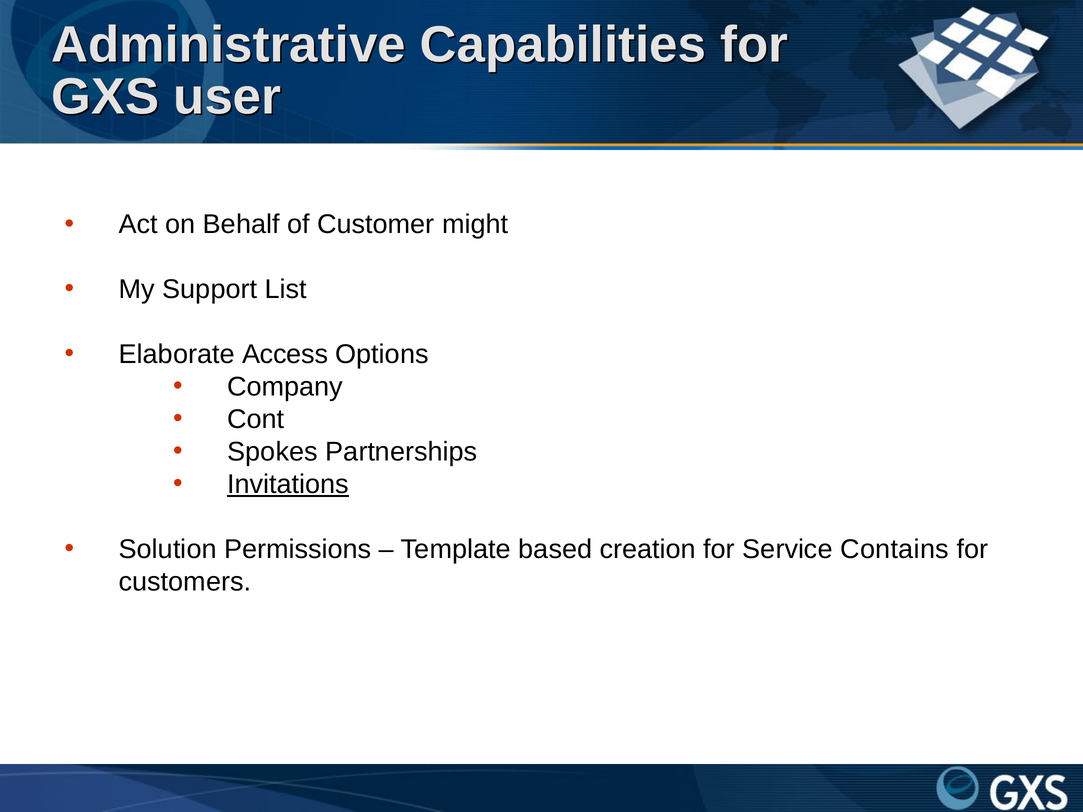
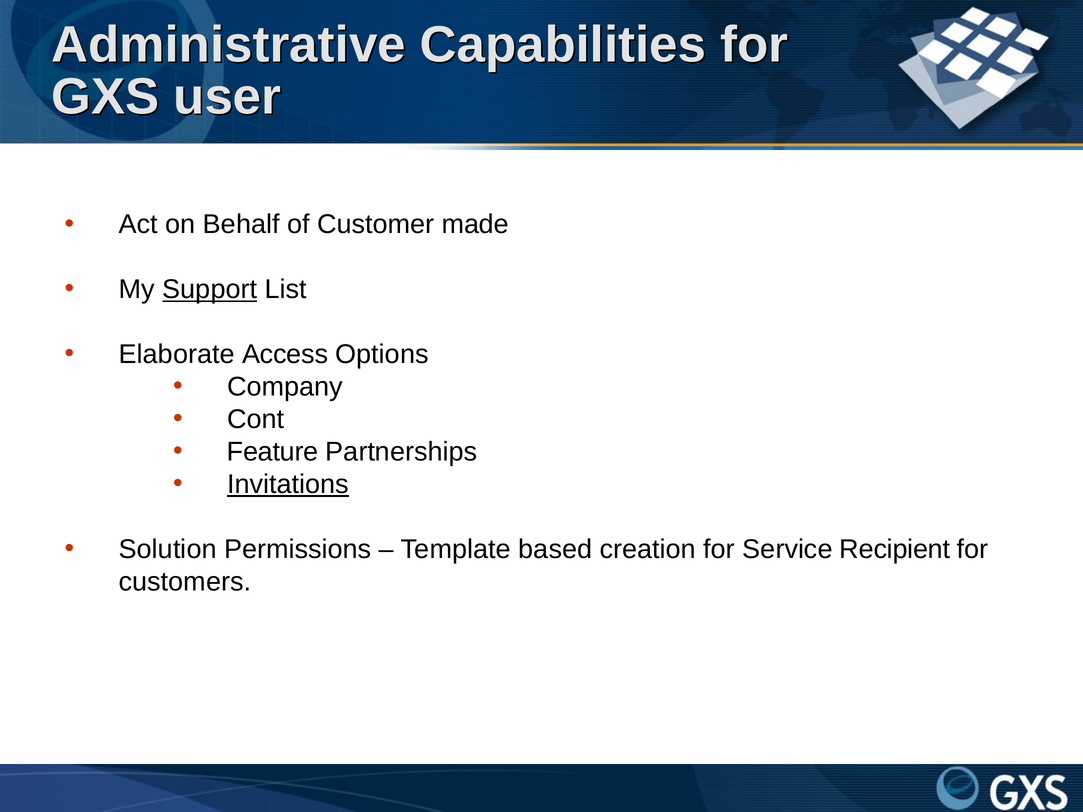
might: might -> made
Support underline: none -> present
Spokes: Spokes -> Feature
Contains: Contains -> Recipient
